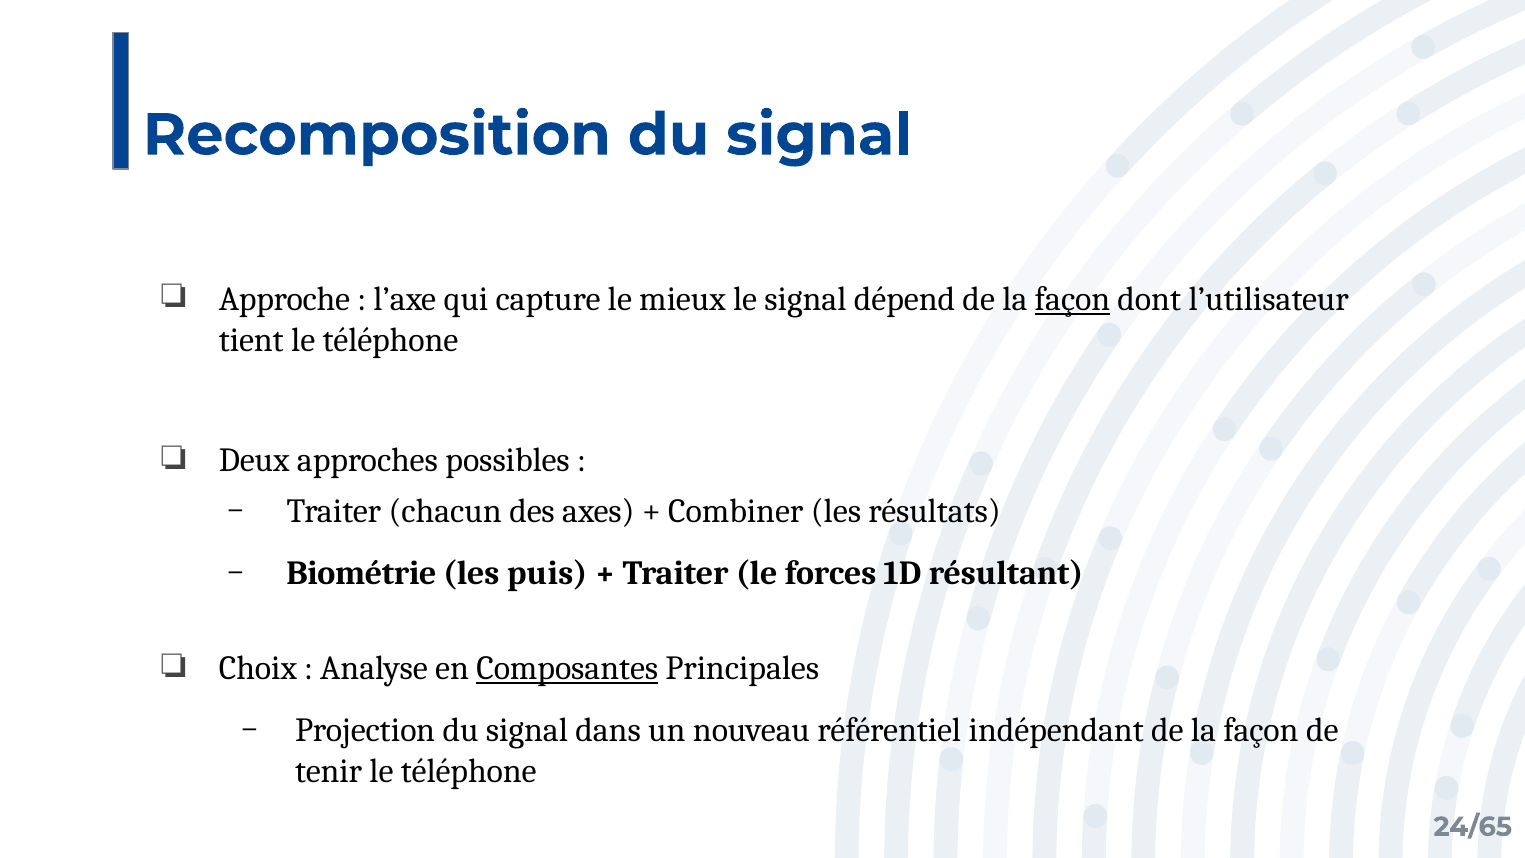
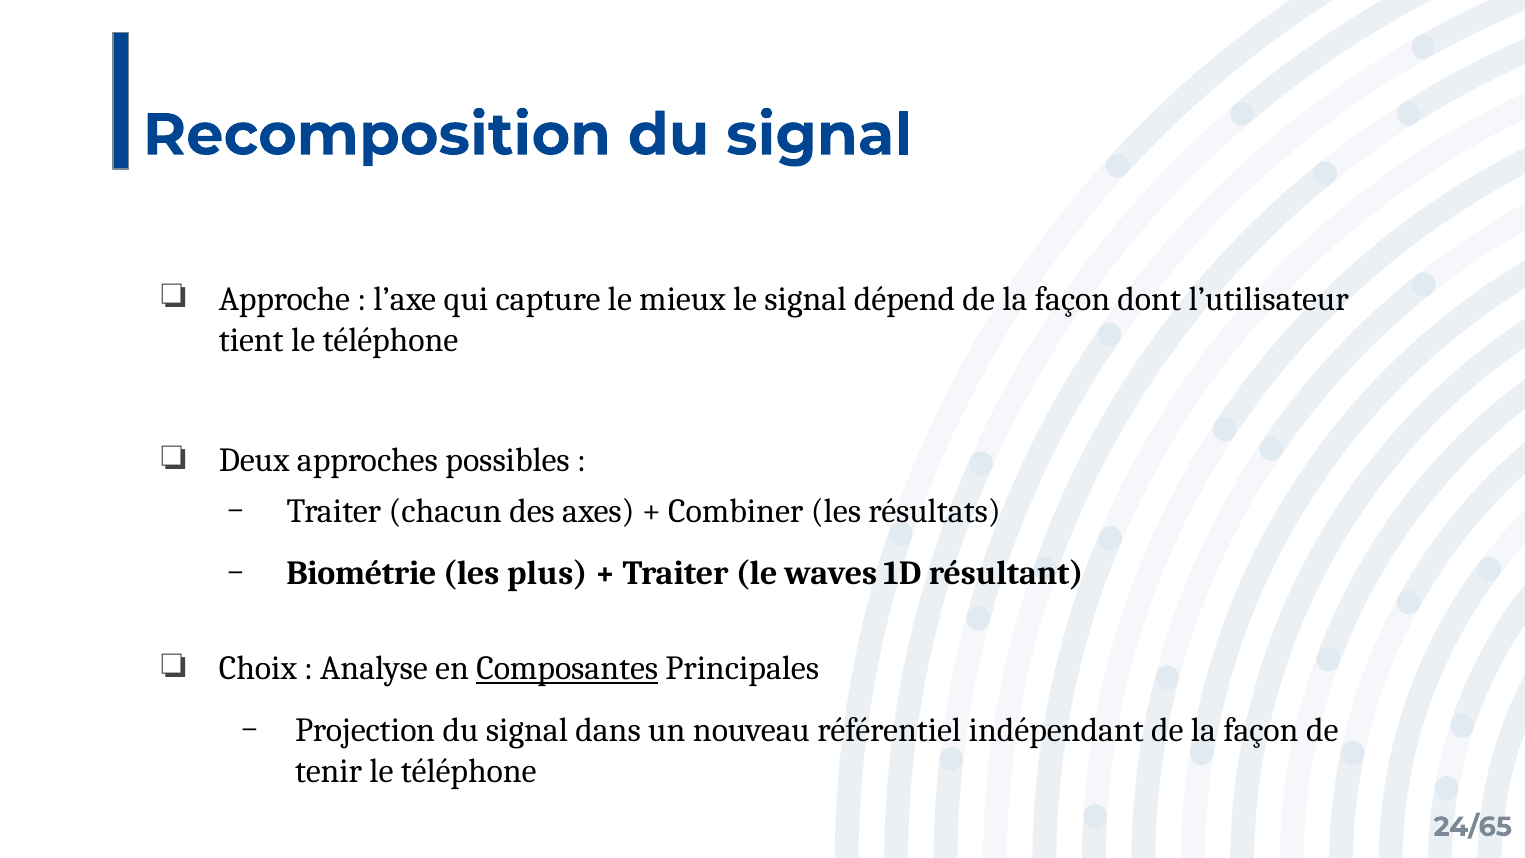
façon at (1073, 299) underline: present -> none
puis: puis -> plus
forces: forces -> waves
